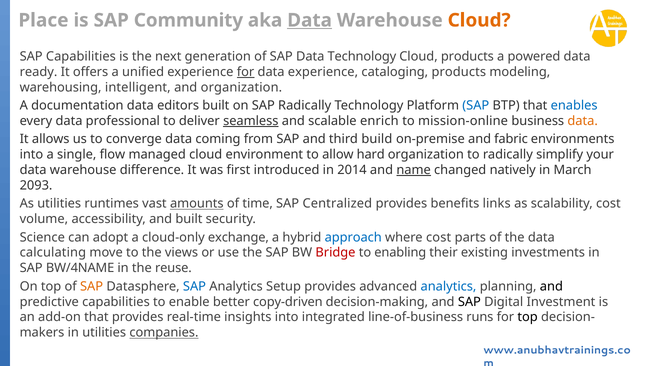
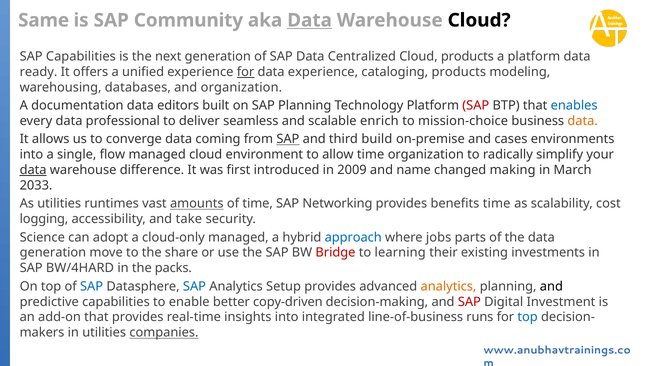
Place: Place -> Same
Cloud at (479, 20) colour: orange -> black
Data Technology: Technology -> Centralized
a powered: powered -> platform
intelligent: intelligent -> databases
SAP Radically: Radically -> Planning
SAP at (476, 105) colour: blue -> red
seamless underline: present -> none
mission-online: mission-online -> mission-choice
SAP at (288, 139) underline: none -> present
fabric: fabric -> cases
allow hard: hard -> time
data at (33, 170) underline: none -> present
2014: 2014 -> 2009
name underline: present -> none
natively: natively -> making
2093: 2093 -> 2033
Centralized: Centralized -> Networking
benefits links: links -> time
volume: volume -> logging
and built: built -> take
cloud-only exchange: exchange -> managed
where cost: cost -> jobs
calculating at (53, 253): calculating -> generation
views: views -> share
enabling: enabling -> learning
BW/4NAME: BW/4NAME -> BW/4HARD
reuse: reuse -> packs
SAP at (92, 286) colour: orange -> blue
analytics at (449, 286) colour: blue -> orange
SAP at (469, 302) colour: black -> red
top at (528, 317) colour: black -> blue
